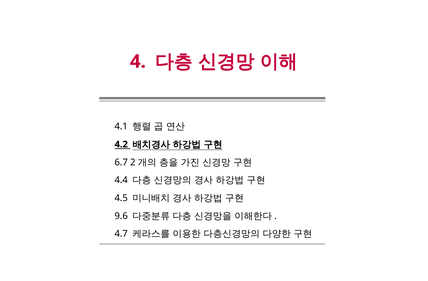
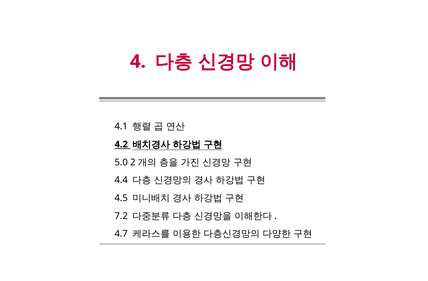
6.7: 6.7 -> 5.0
9.6: 9.6 -> 7.2
